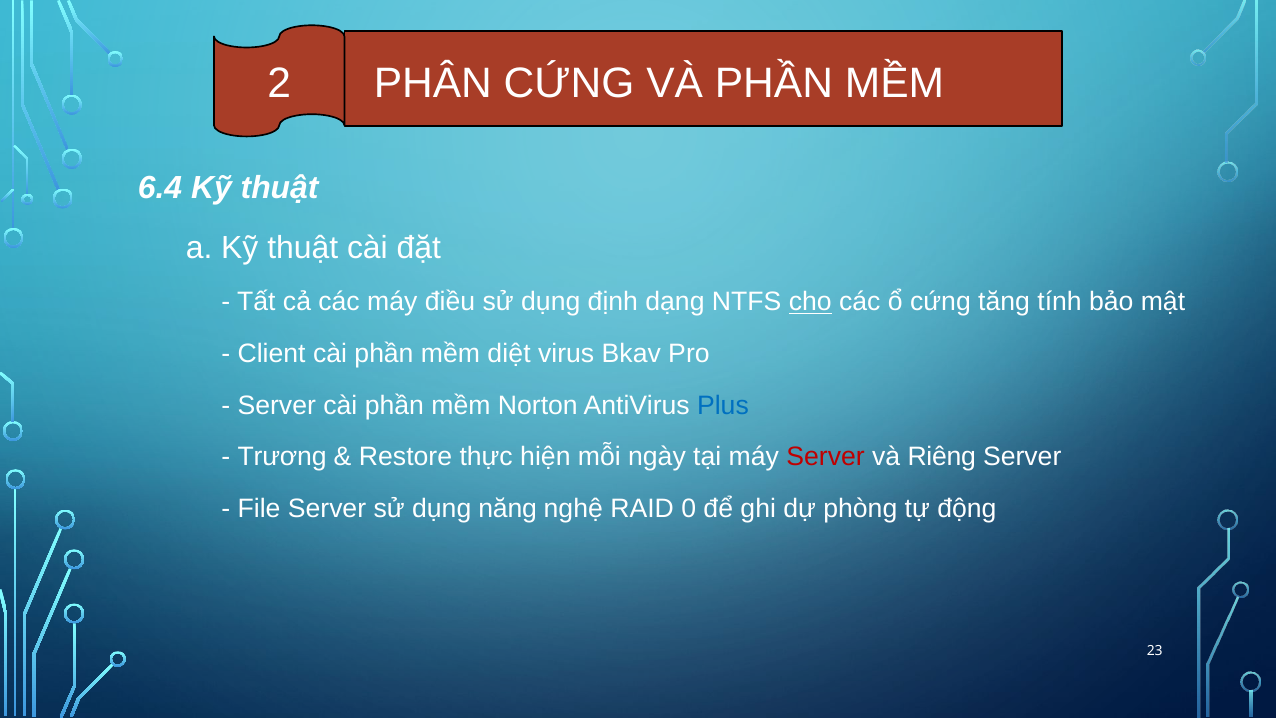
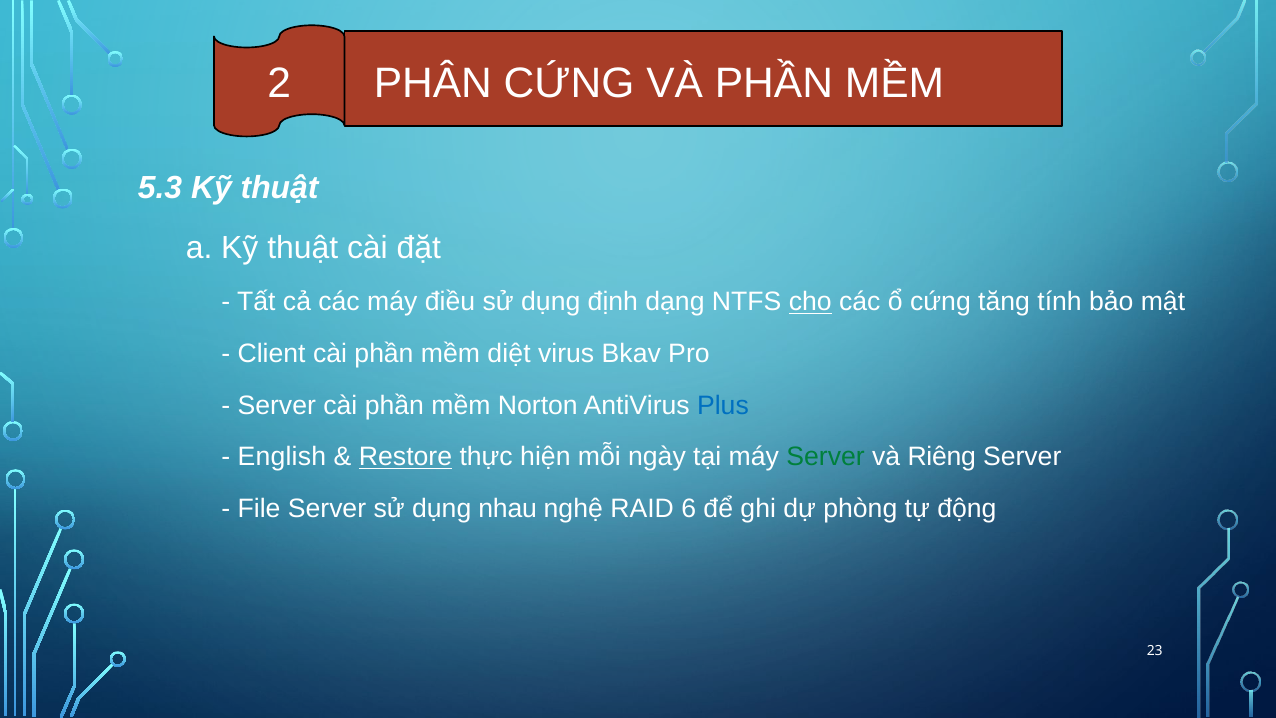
6.4: 6.4 -> 5.3
Trương: Trương -> English
Restore underline: none -> present
Server at (826, 457) colour: red -> green
năng: năng -> nhau
0: 0 -> 6
